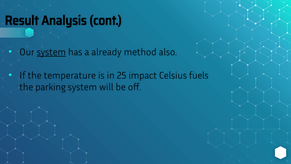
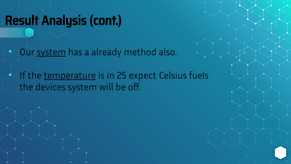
temperature underline: none -> present
impact: impact -> expect
parking: parking -> devices
